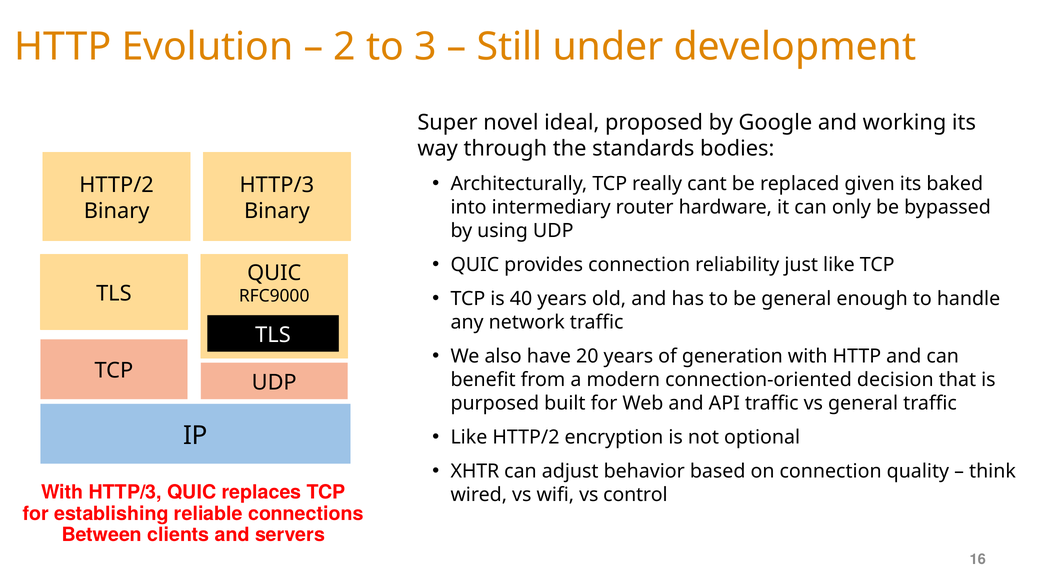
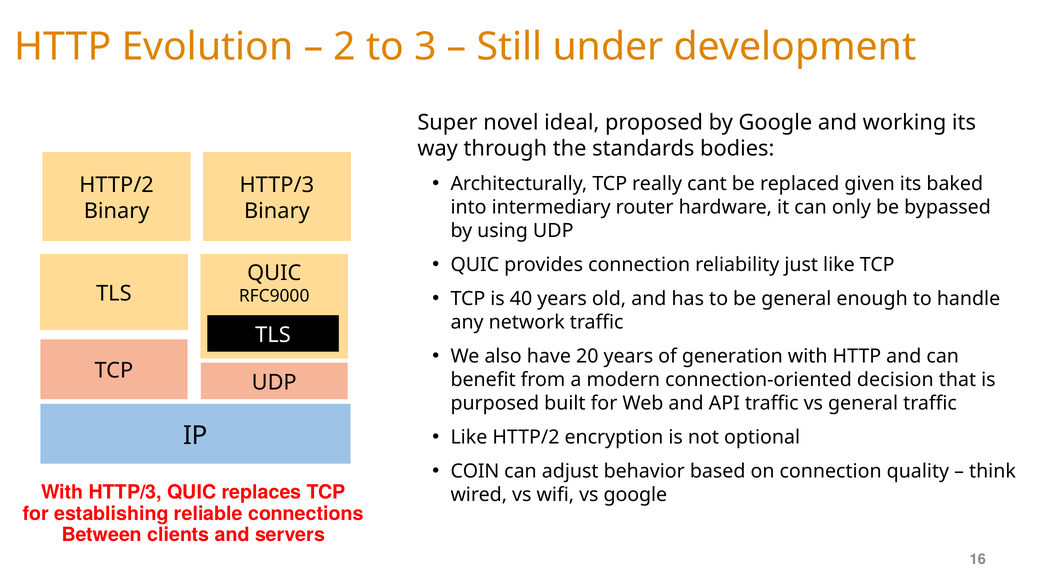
XHTR: XHTR -> COIN
vs control: control -> google
